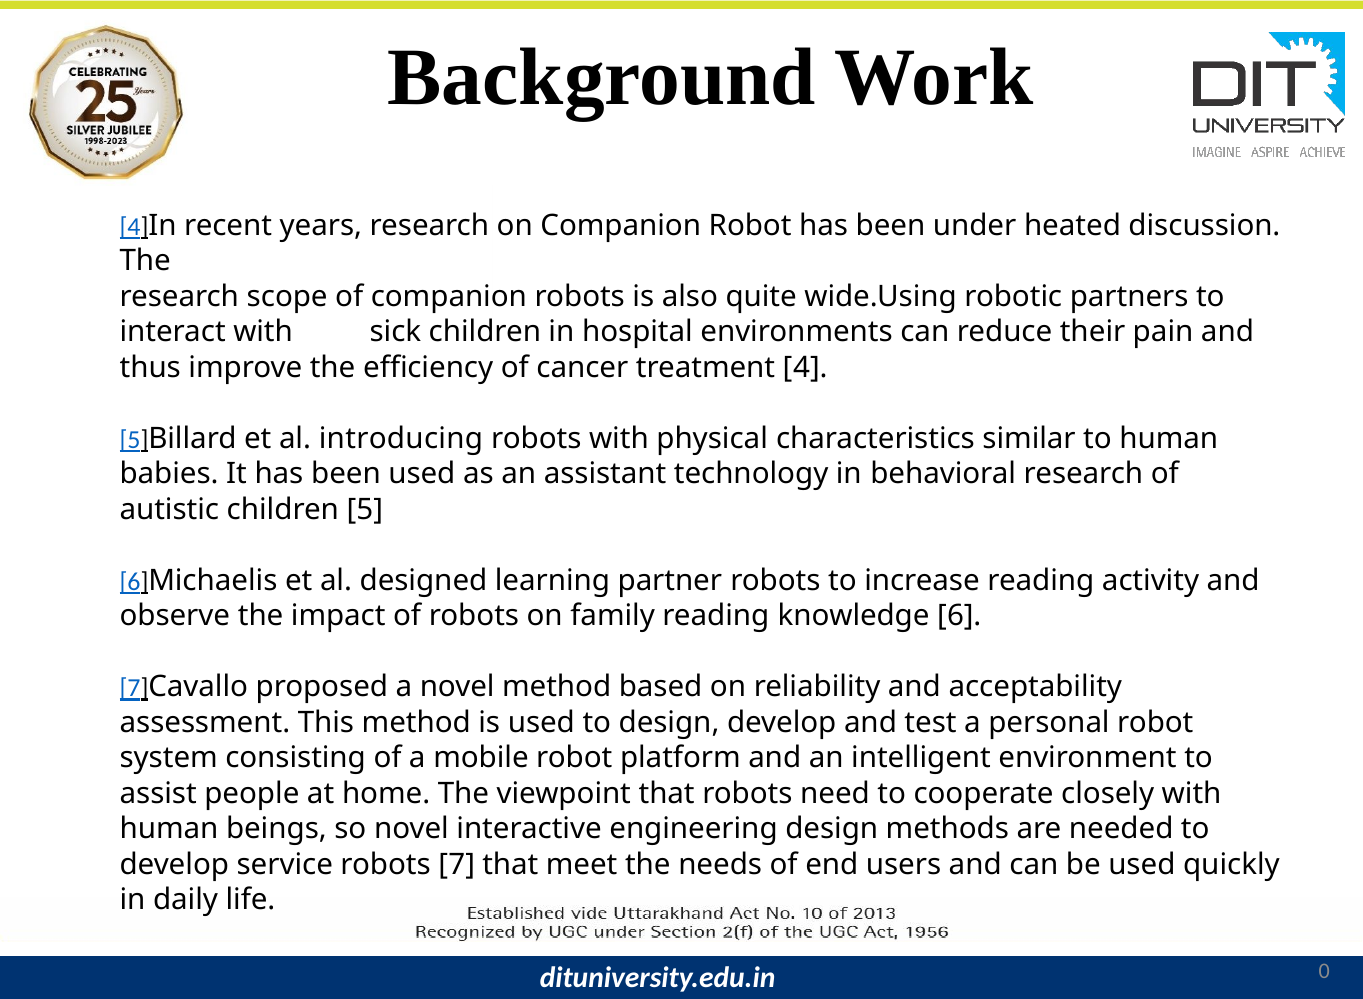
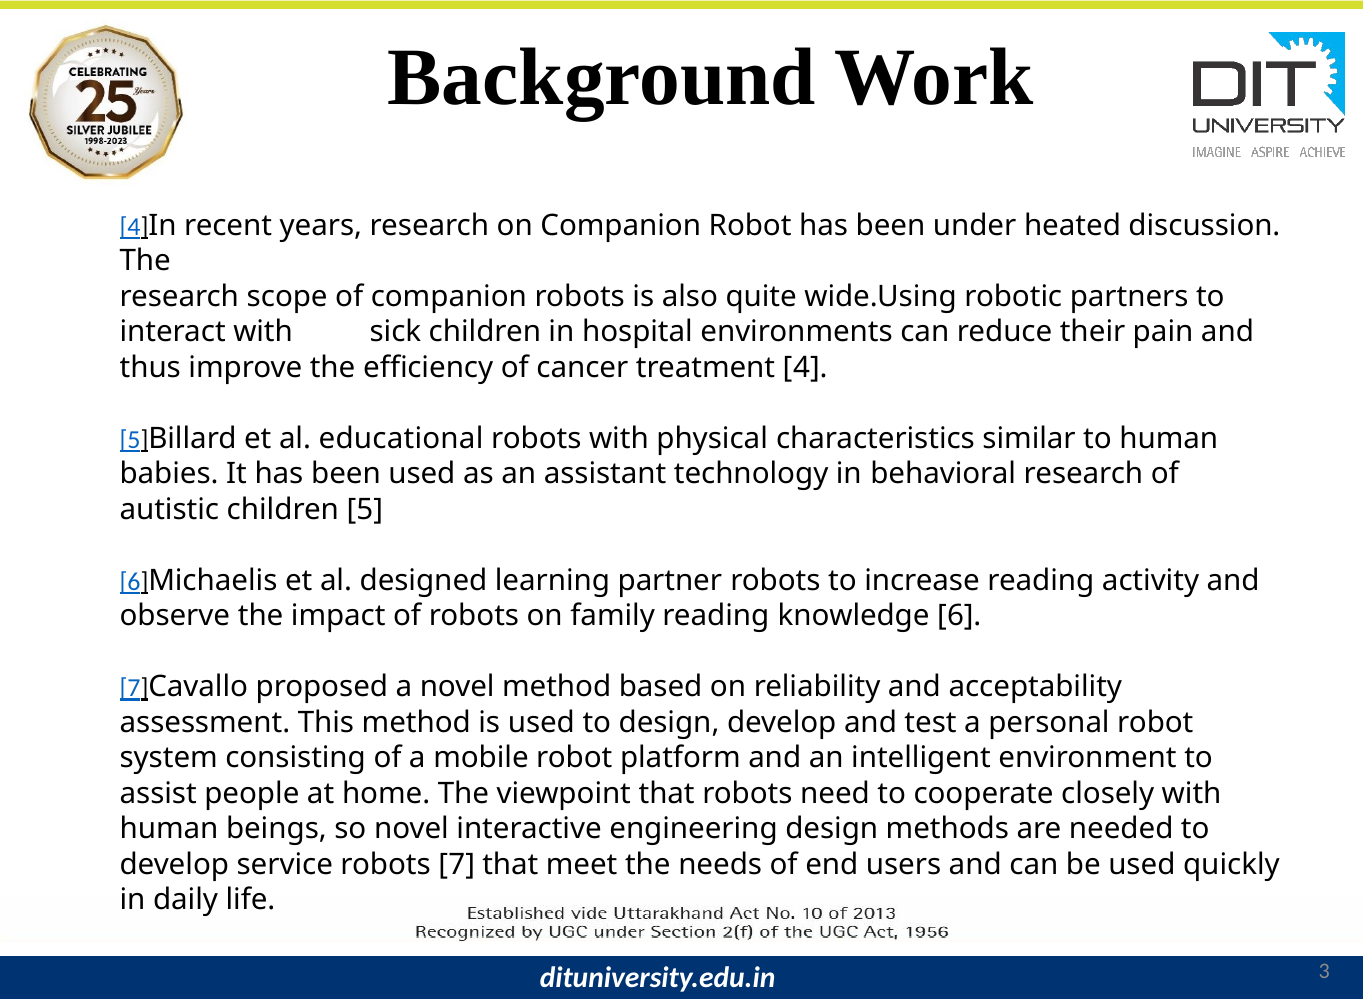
introducing: introducing -> educational
0: 0 -> 3
